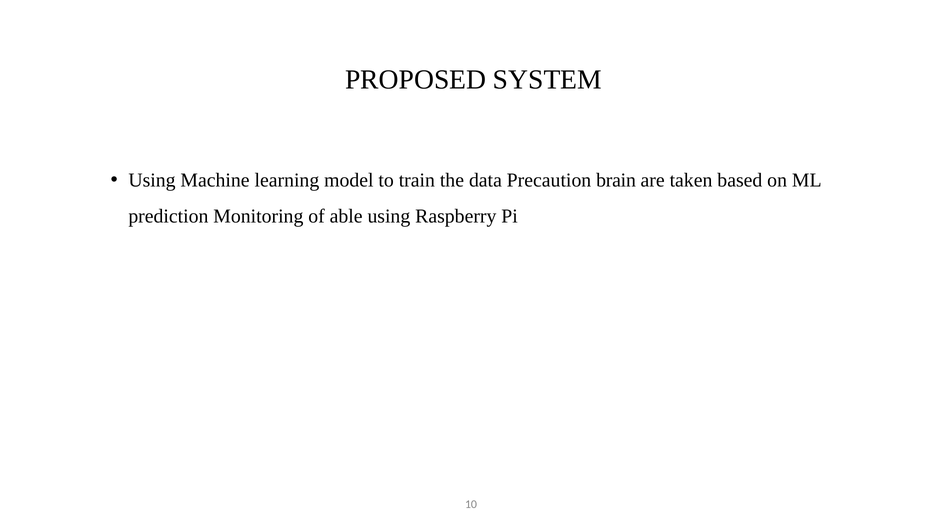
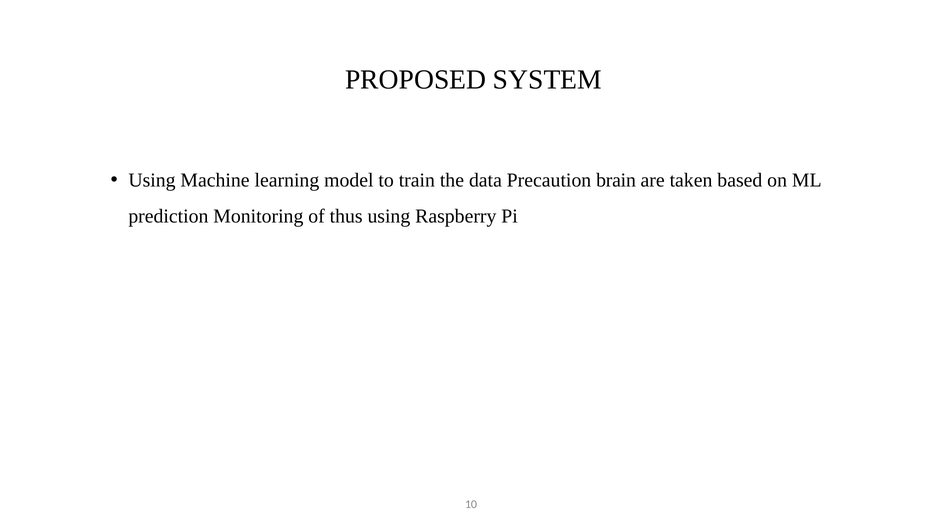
able: able -> thus
